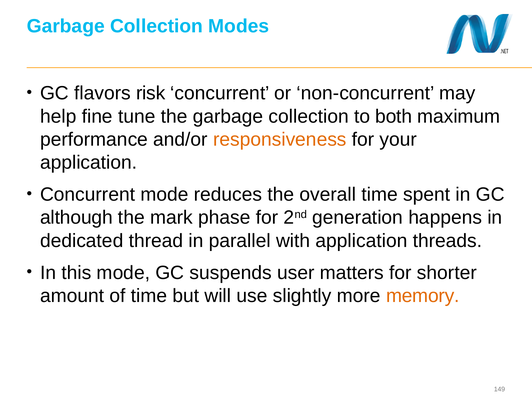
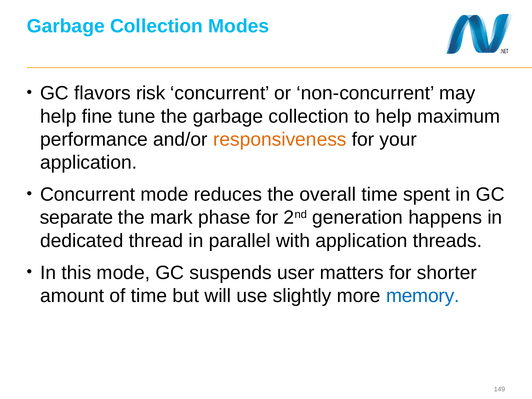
to both: both -> help
although: although -> separate
memory colour: orange -> blue
